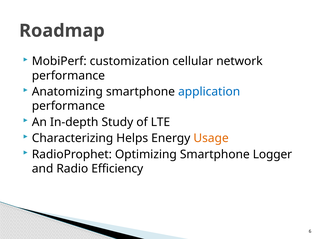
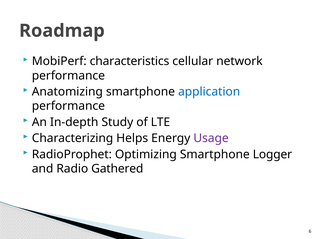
customization: customization -> characteristics
Usage colour: orange -> purple
Efficiency: Efficiency -> Gathered
